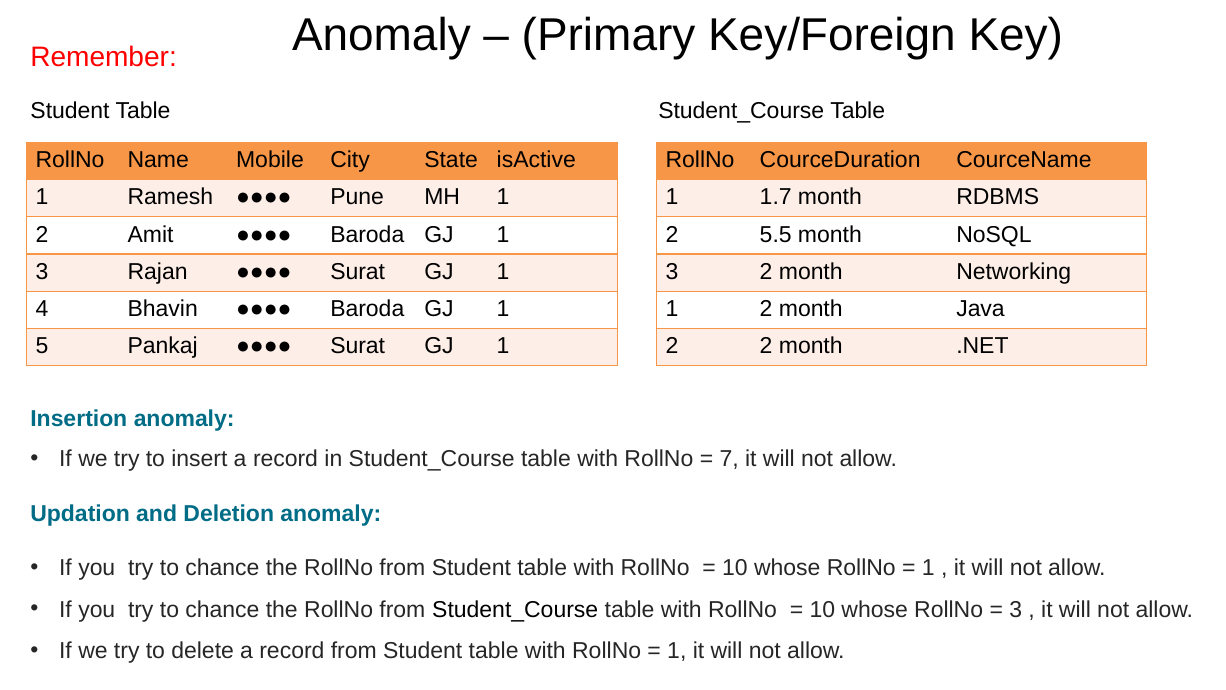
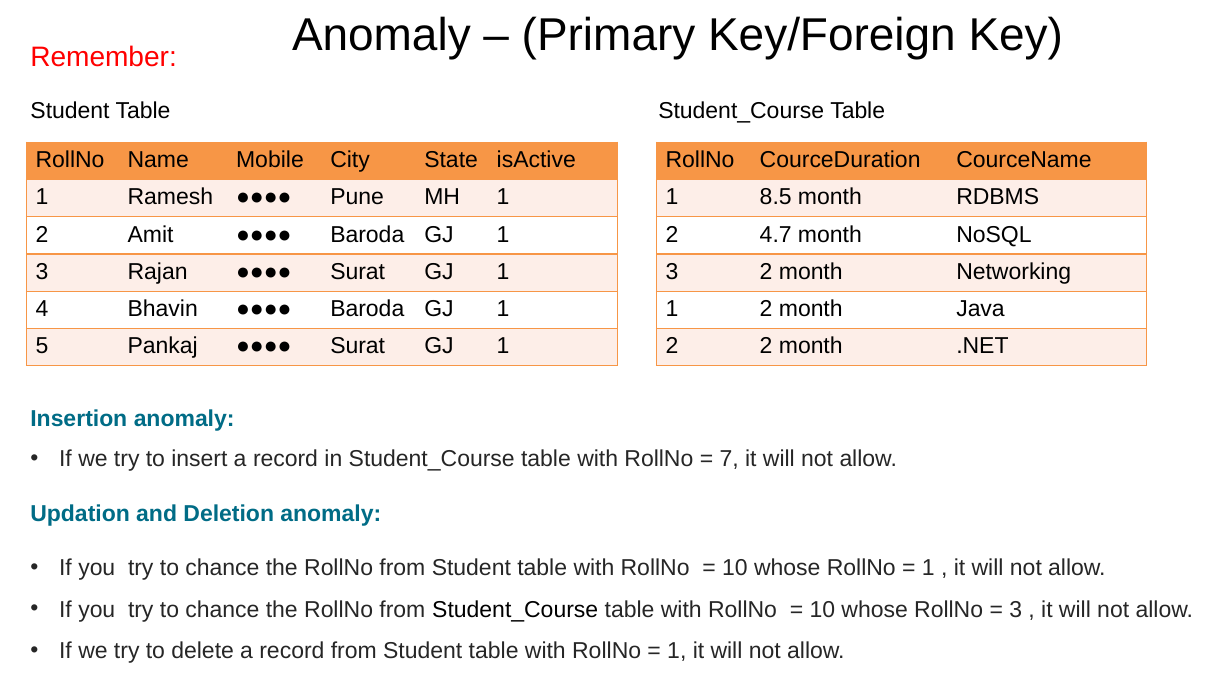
1.7: 1.7 -> 8.5
5.5: 5.5 -> 4.7
